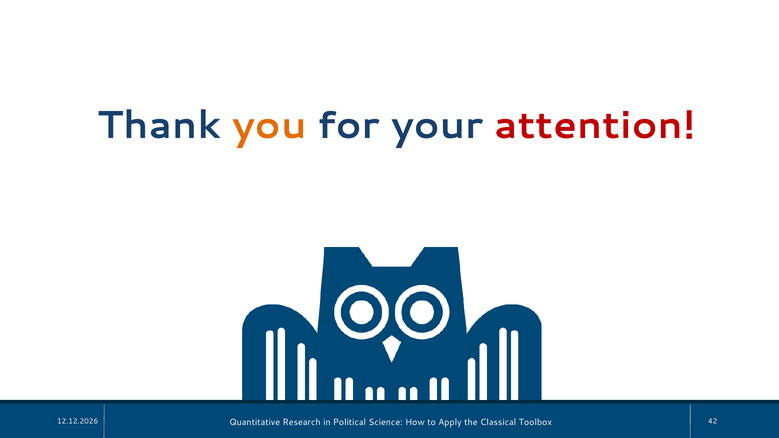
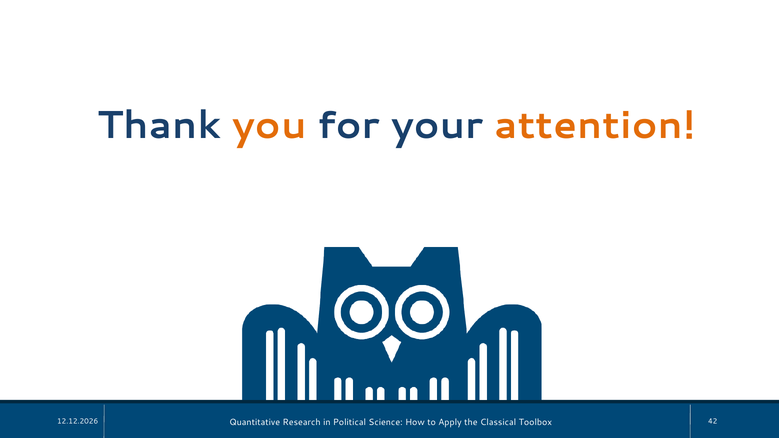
attention colour: red -> orange
